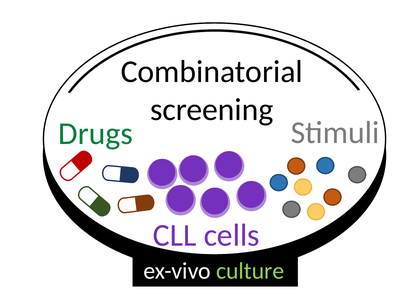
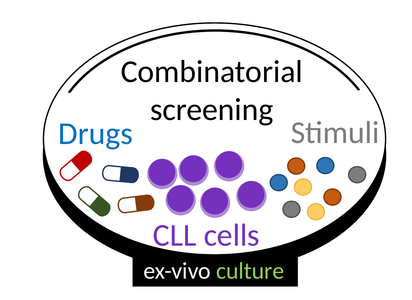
Drugs colour: green -> blue
